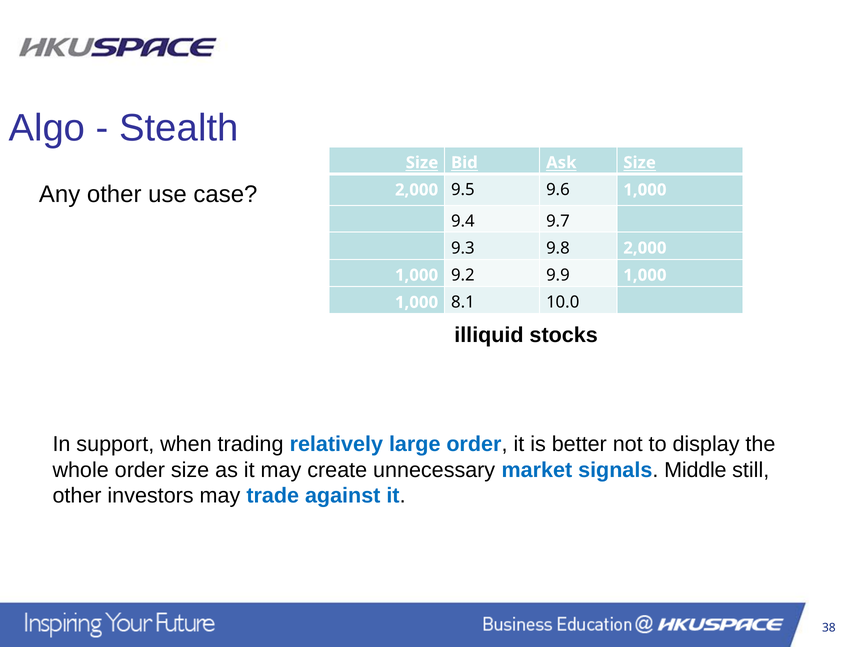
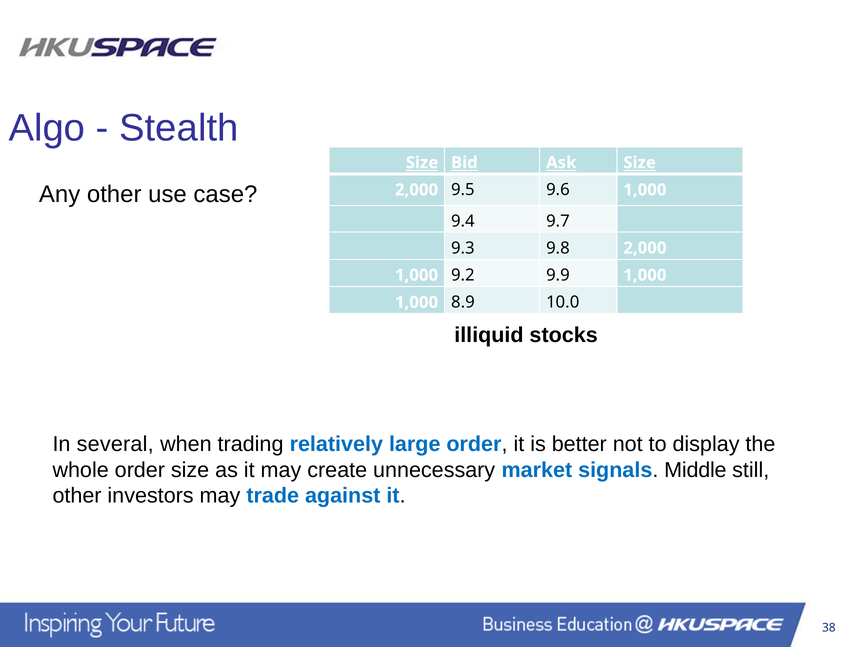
8.1: 8.1 -> 8.9
support: support -> several
